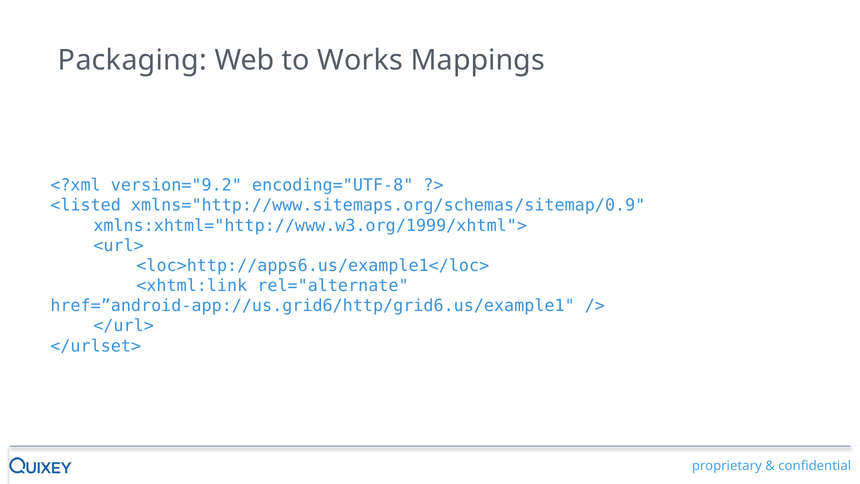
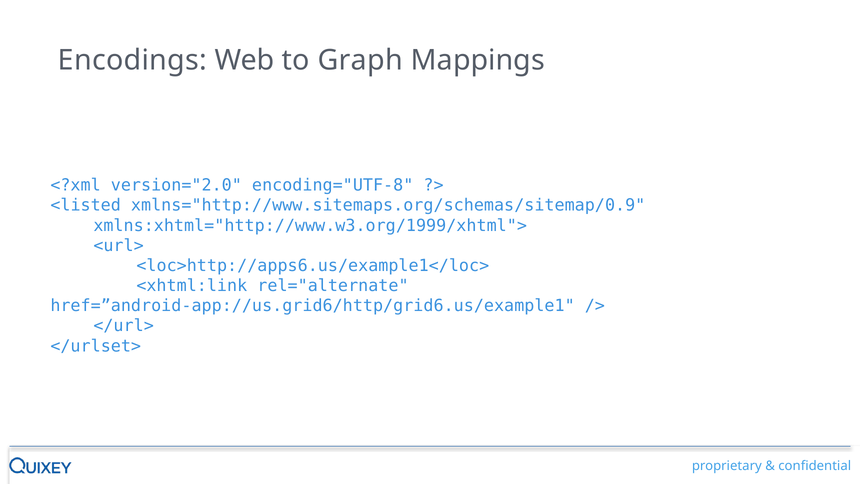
Packaging: Packaging -> Encodings
Works: Works -> Graph
version="9.2: version="9.2 -> version="2.0
